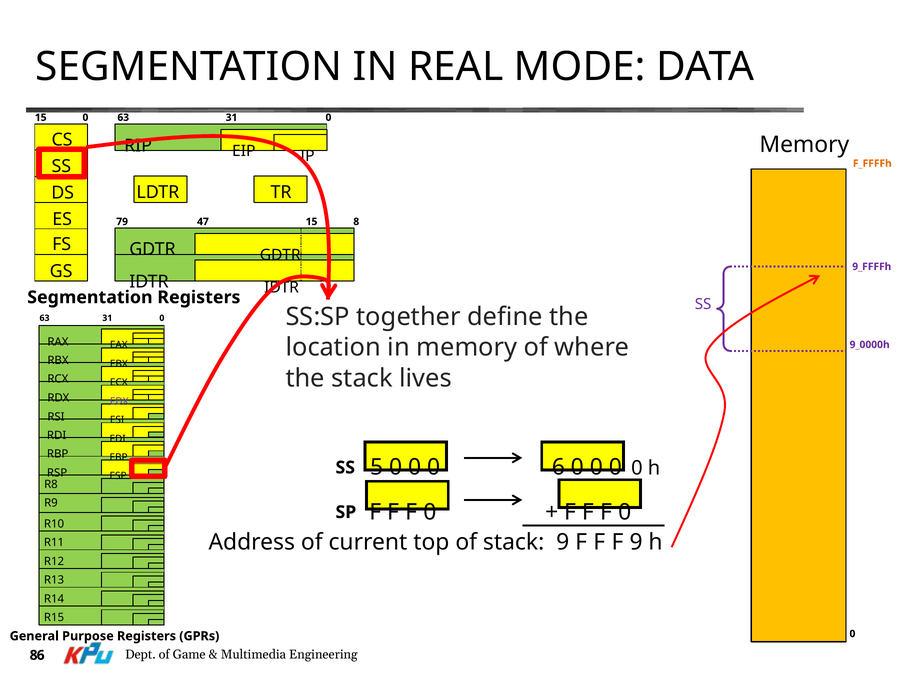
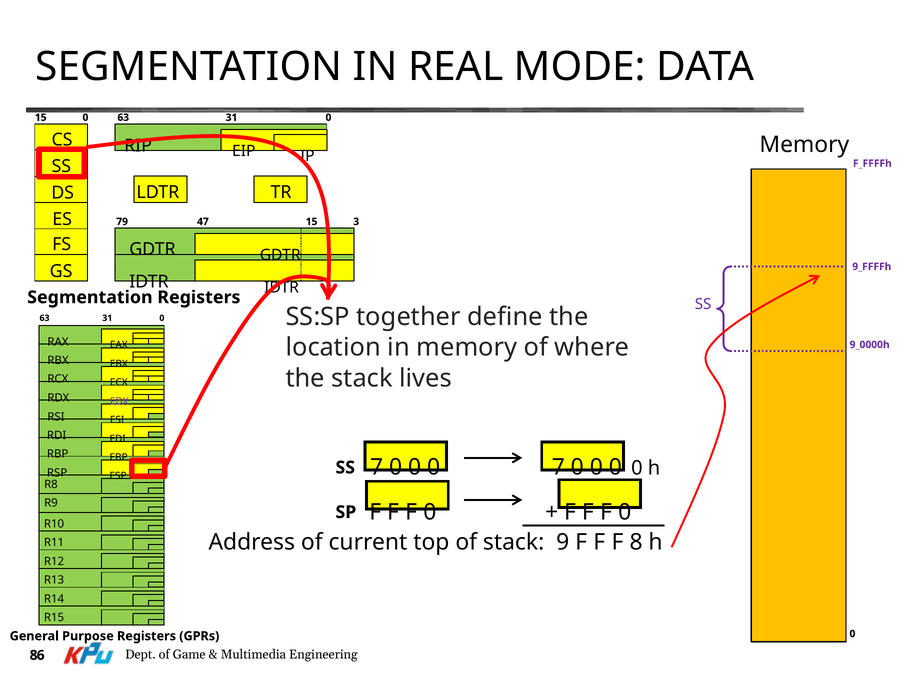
F_FFFFh colour: orange -> purple
8: 8 -> 3
SS 5: 5 -> 7
0 6: 6 -> 7
F 9: 9 -> 8
